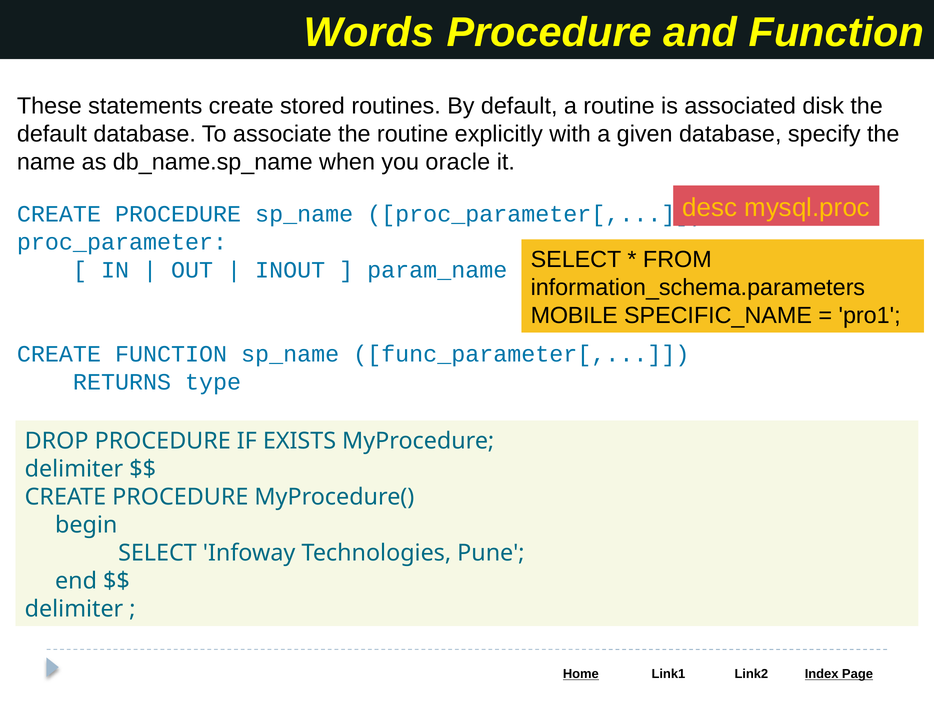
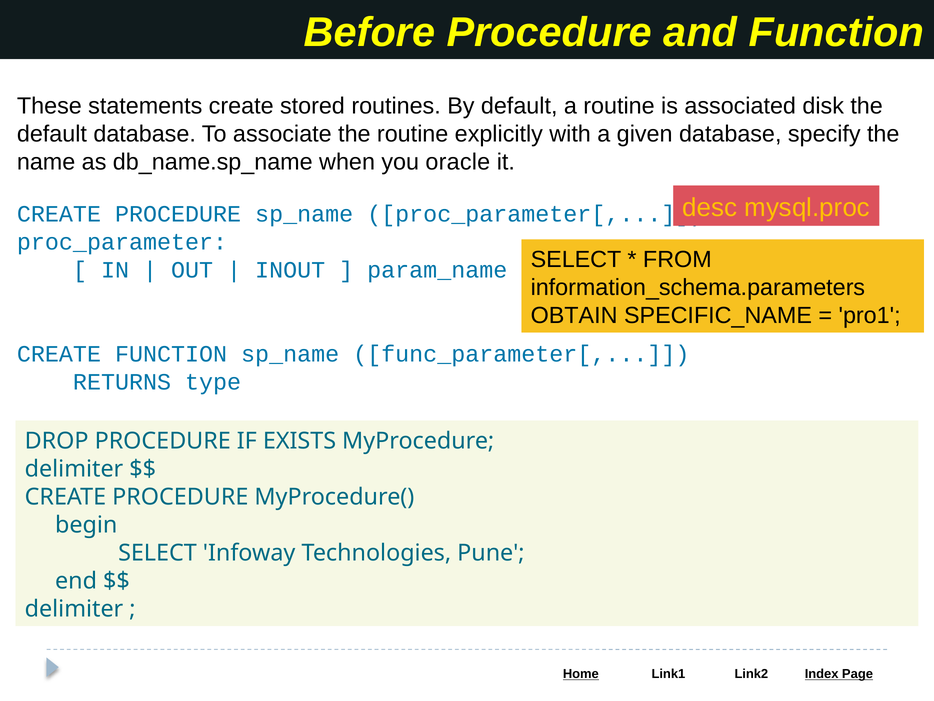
Words: Words -> Before
MOBILE: MOBILE -> OBTAIN
